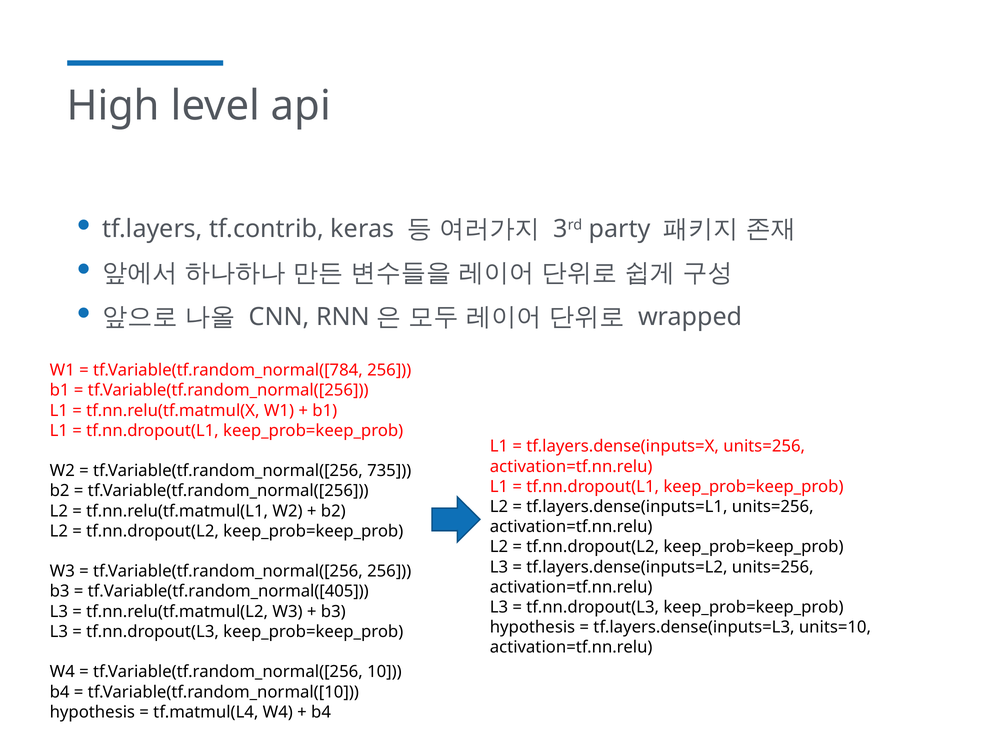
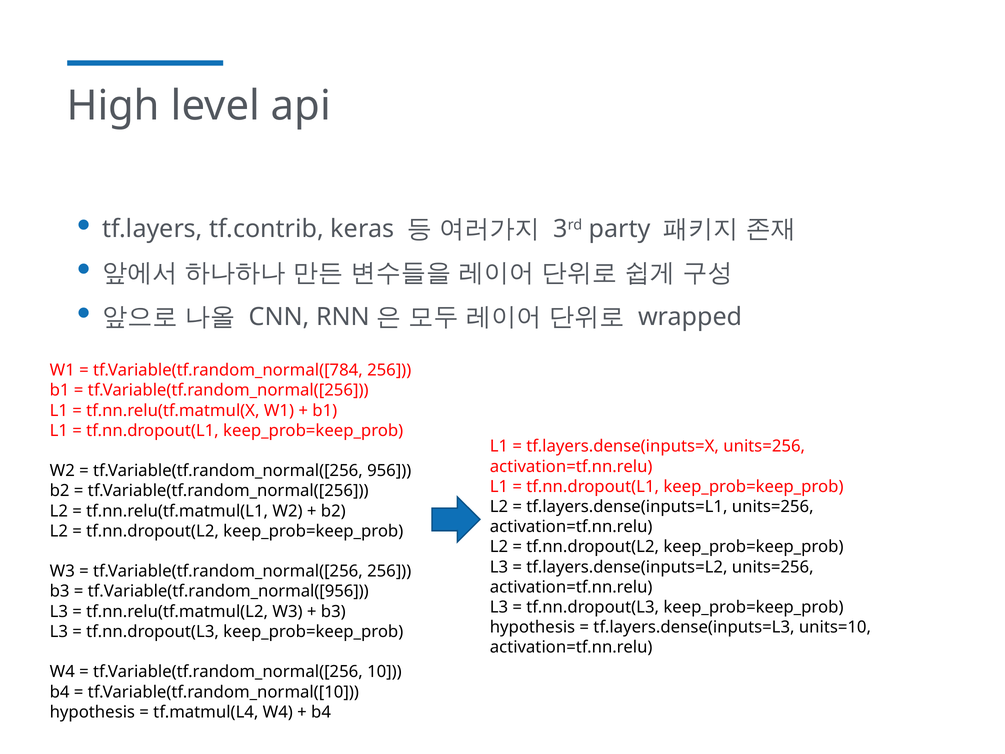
735: 735 -> 956
tf.Variable(tf.random_normal([405: tf.Variable(tf.random_normal([405 -> tf.Variable(tf.random_normal([956
